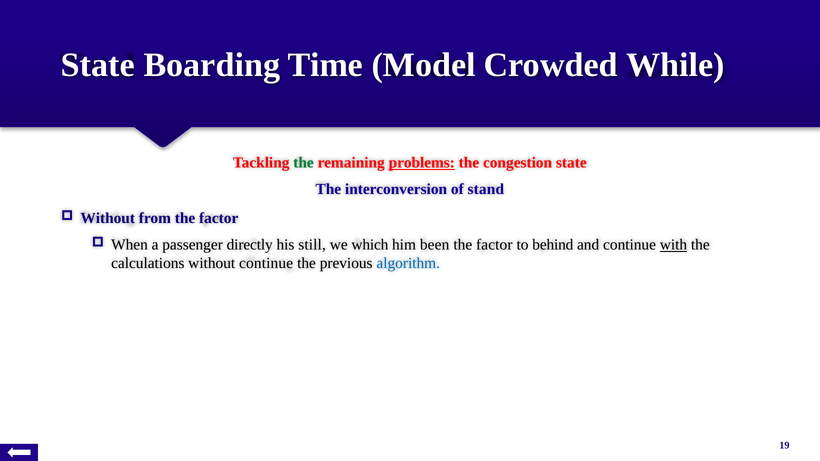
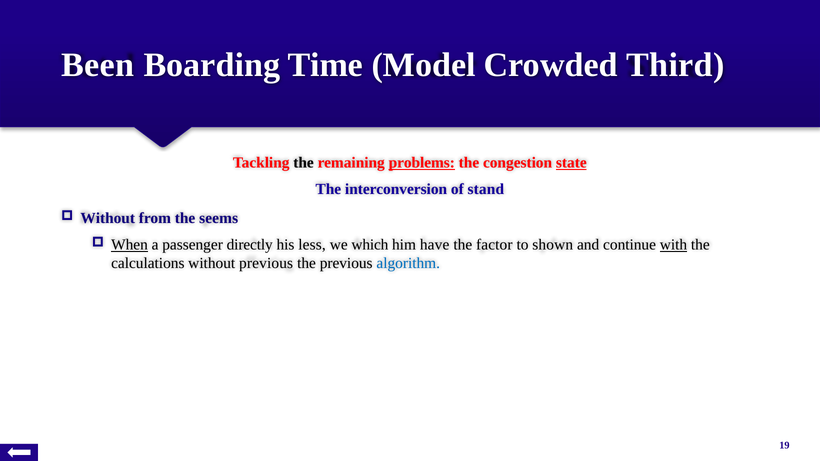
State at (98, 65): State -> Been
While: While -> Third
the at (304, 163) colour: green -> black
state at (571, 163) underline: none -> present
from the factor: factor -> seems
When underline: none -> present
still: still -> less
been: been -> have
behind: behind -> shown
without continue: continue -> previous
